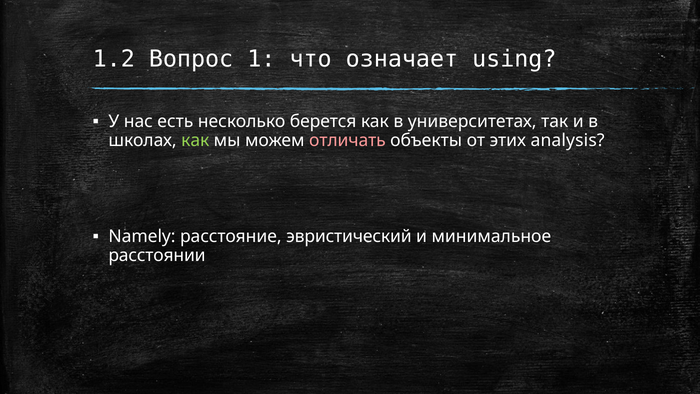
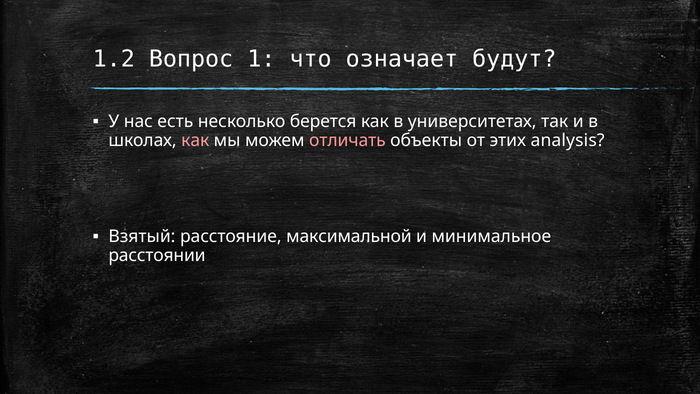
using: using -> будут
как at (195, 140) colour: light green -> pink
Namely: Namely -> Взятый
эвристический: эвристический -> максимальной
